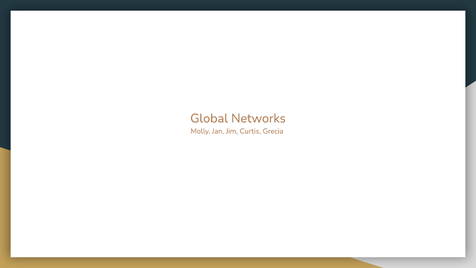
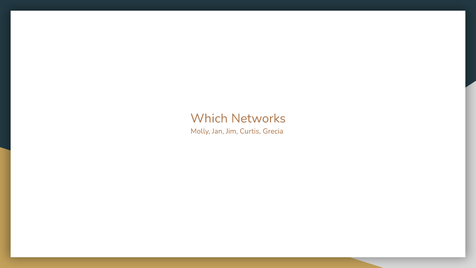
Global: Global -> Which
